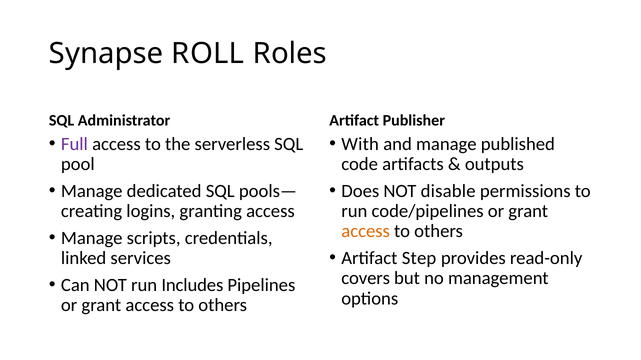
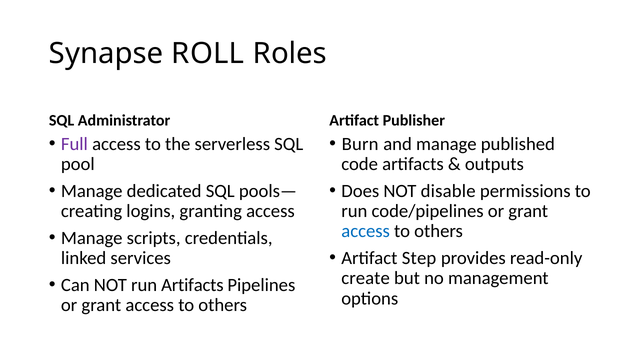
With: With -> Burn
access at (366, 232) colour: orange -> blue
covers: covers -> create
run Includes: Includes -> Artifacts
